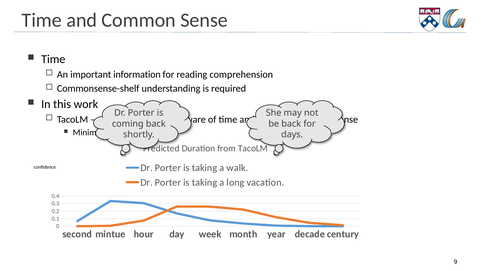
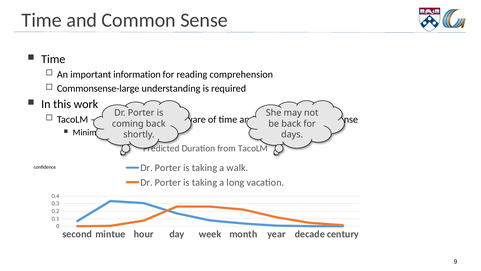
Commonsense-shelf: Commonsense-shelf -> Commonsense-large
